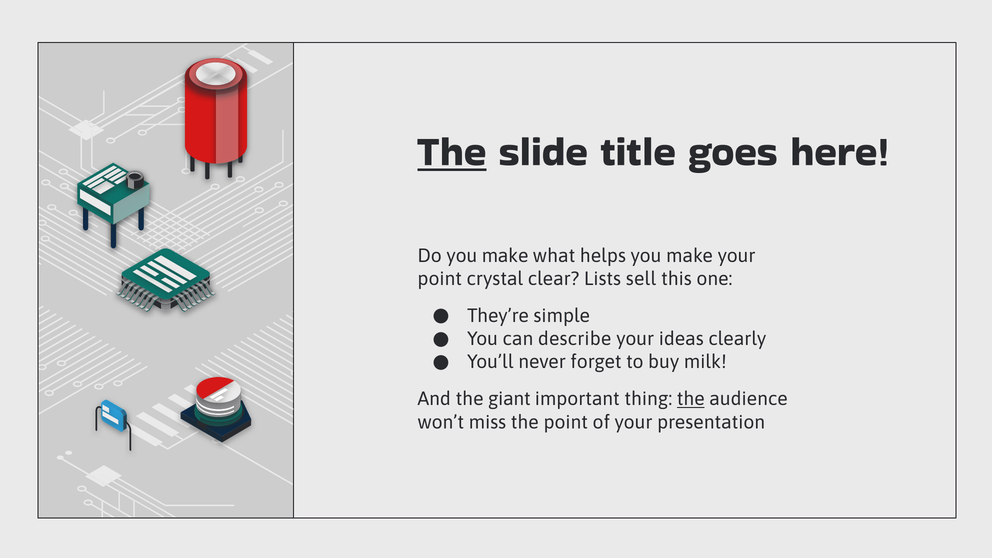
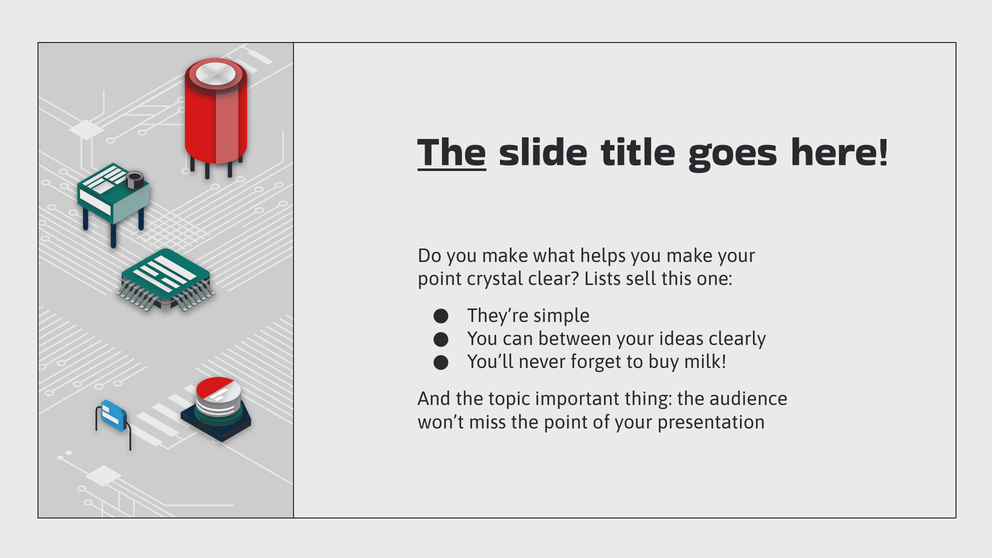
describe: describe -> between
giant: giant -> topic
the at (691, 399) underline: present -> none
